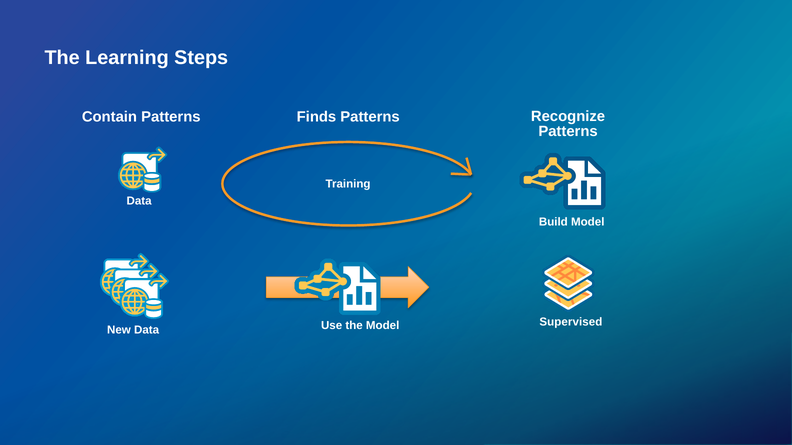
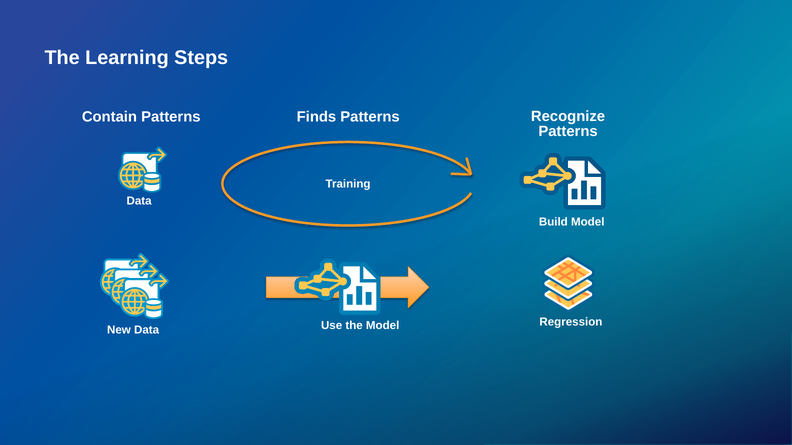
Supervised: Supervised -> Regression
